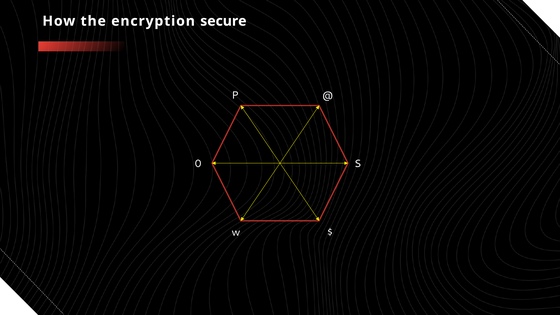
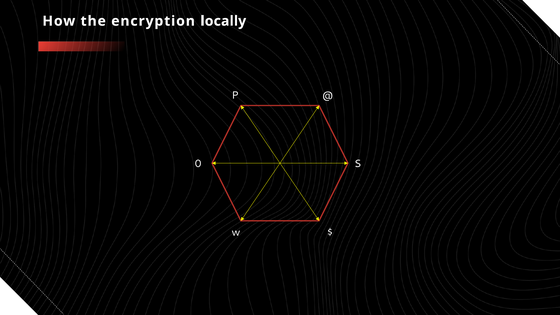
secure: secure -> locally
